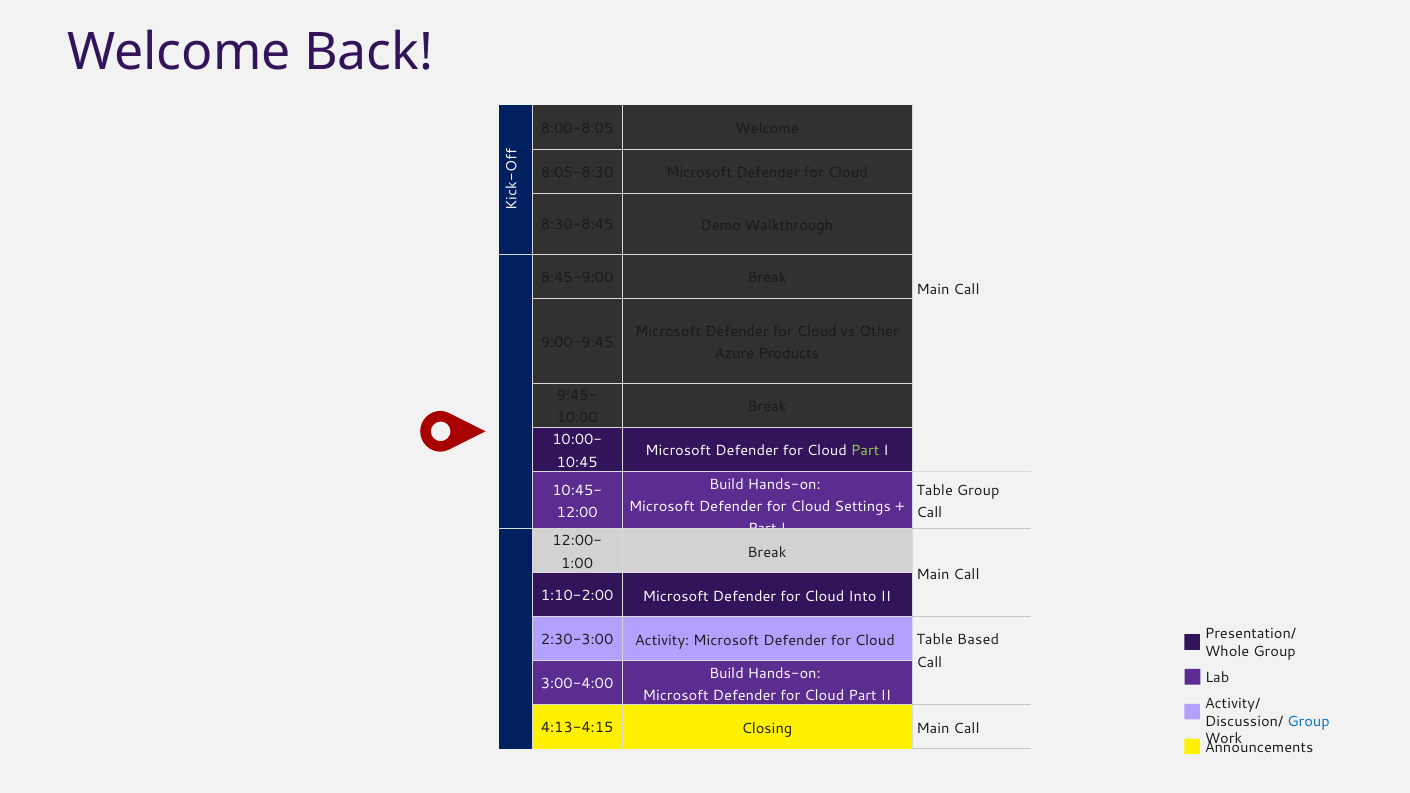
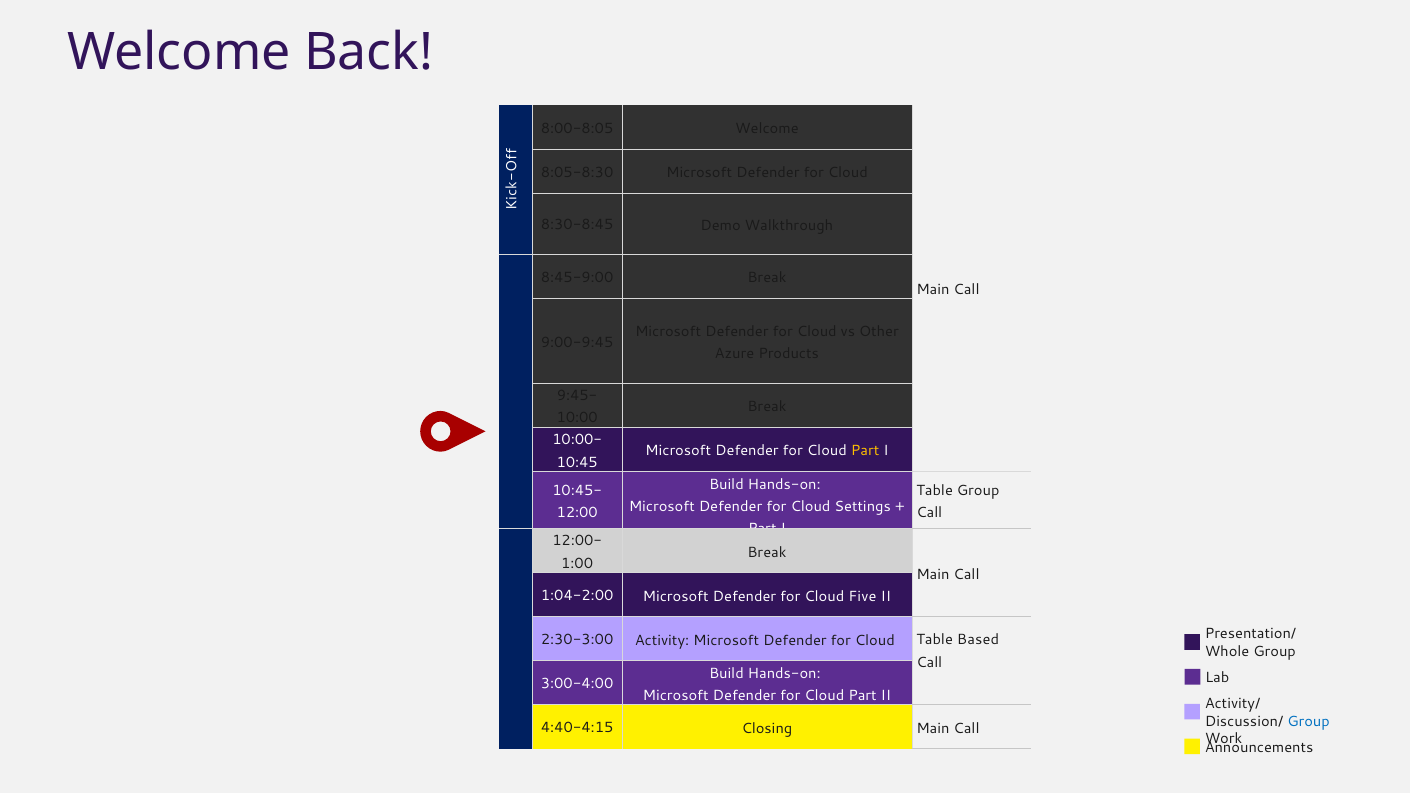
Part at (865, 451) colour: light green -> yellow
1:10-2:00: 1:10-2:00 -> 1:04-2:00
Into: Into -> Five
4:13-4:15: 4:13-4:15 -> 4:40-4:15
